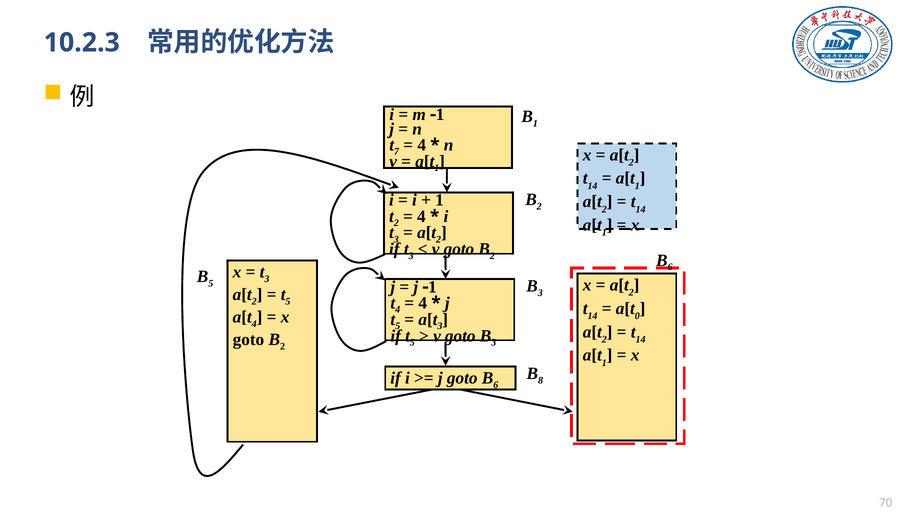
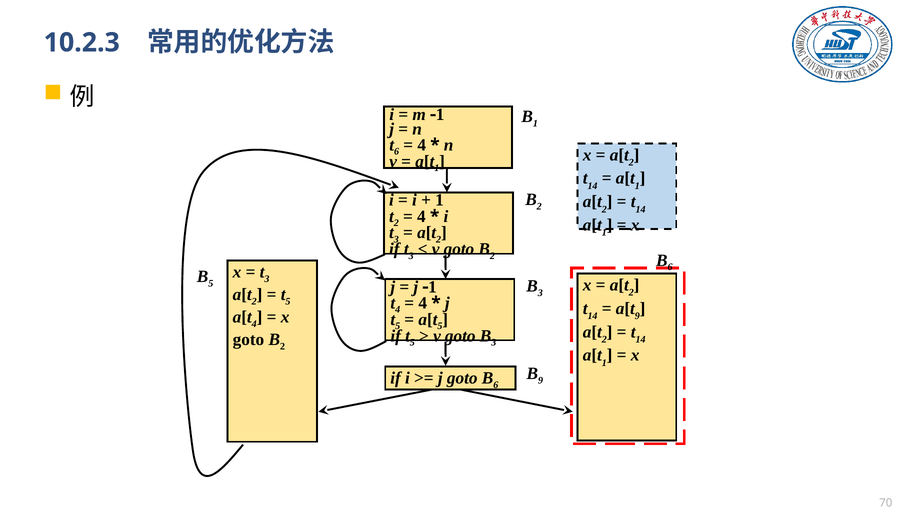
7 at (397, 152): 7 -> 6
0 at (637, 316): 0 -> 9
3 at (440, 326): 3 -> 5
8 at (541, 380): 8 -> 9
